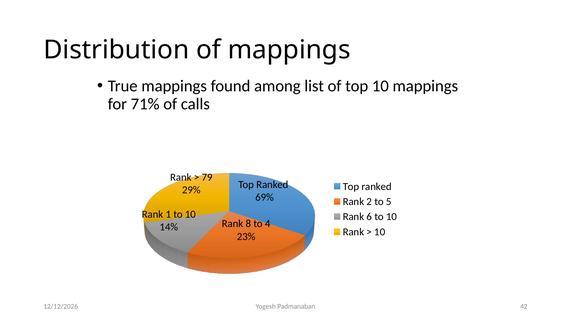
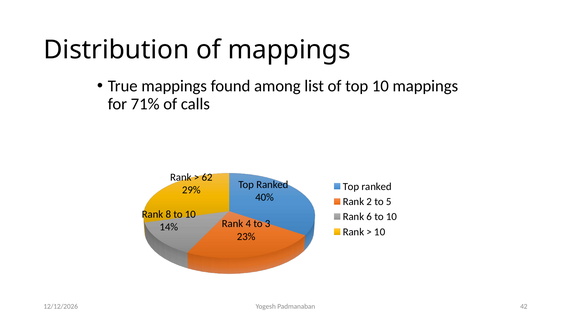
79: 79 -> 62
69%: 69% -> 40%
1: 1 -> 8
8: 8 -> 4
4: 4 -> 3
